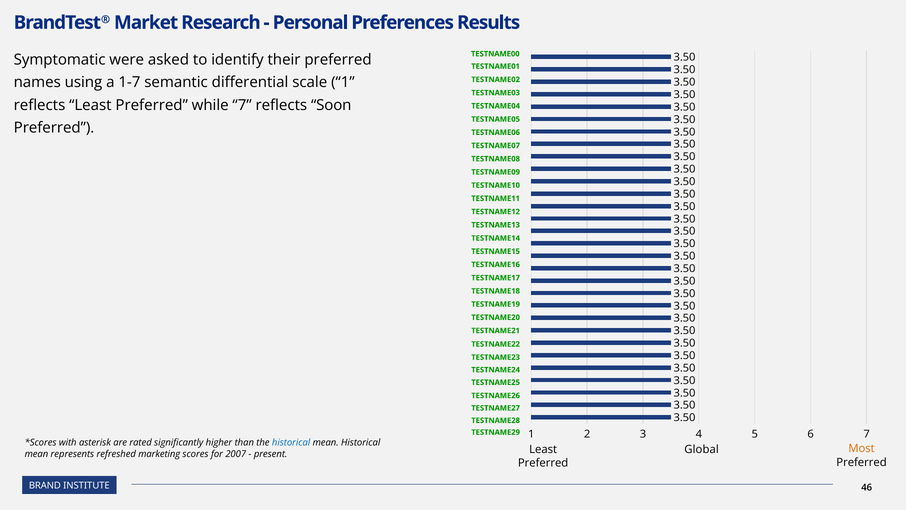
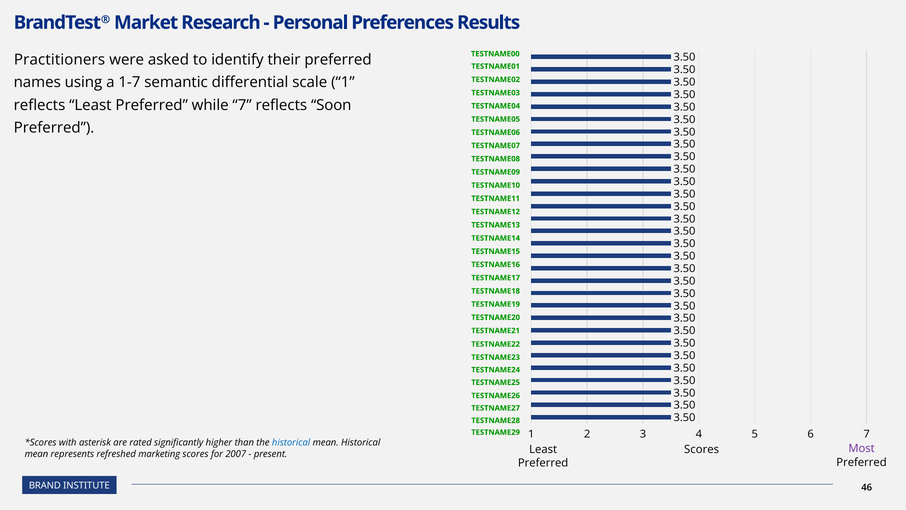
Symptomatic: Symptomatic -> Practitioners
Most colour: orange -> purple
Global at (702, 449): Global -> Scores
